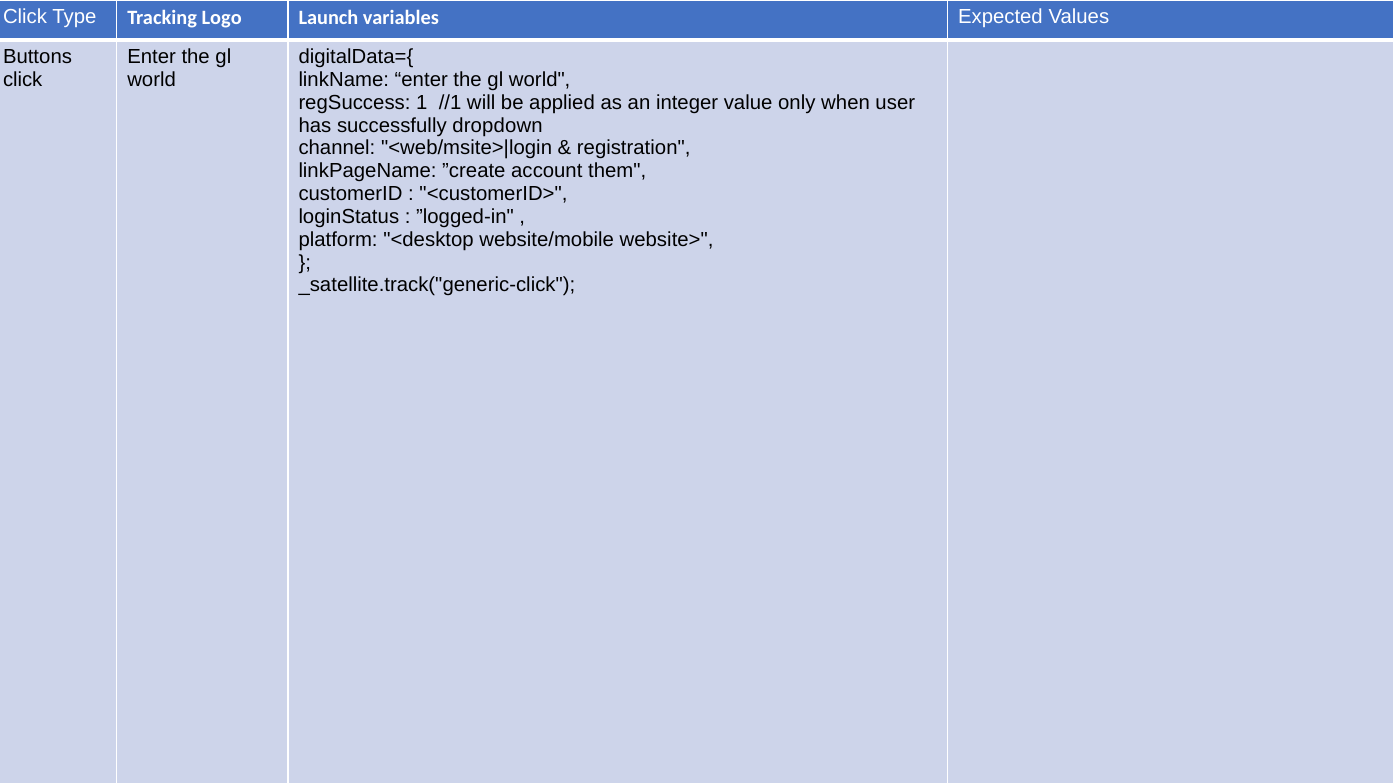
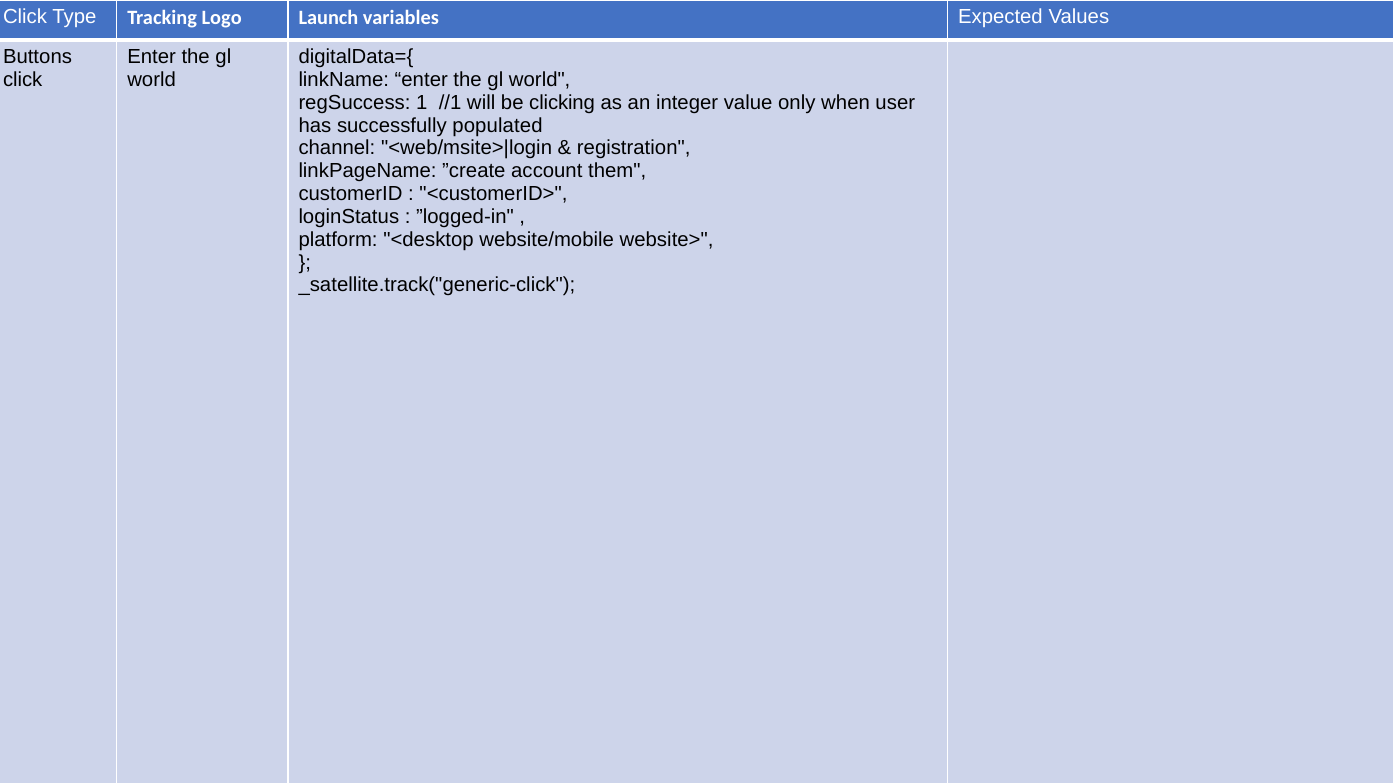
applied: applied -> clicking
dropdown: dropdown -> populated
